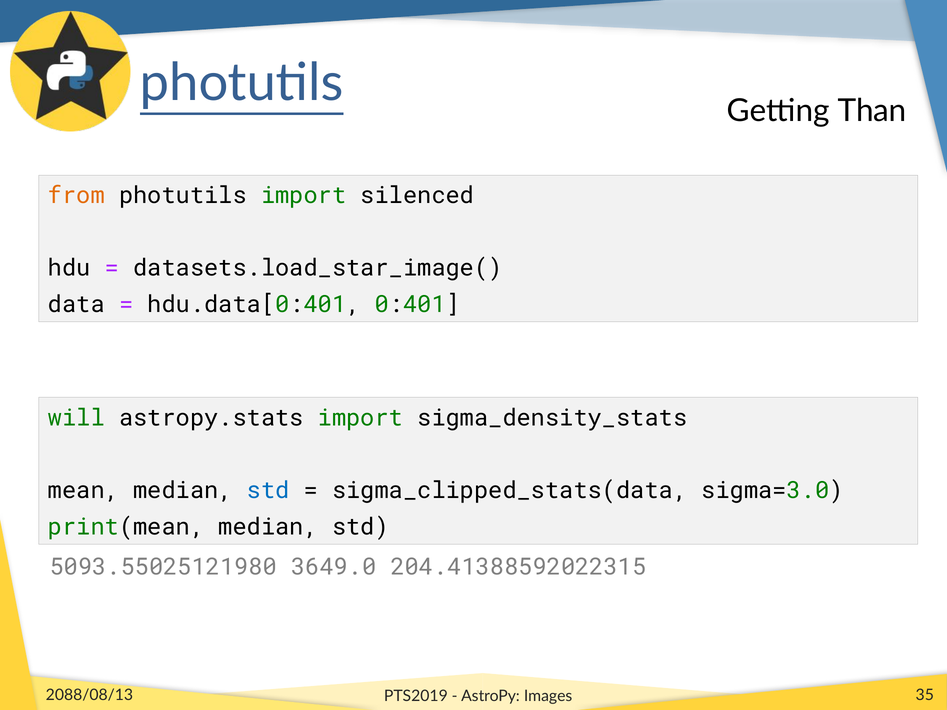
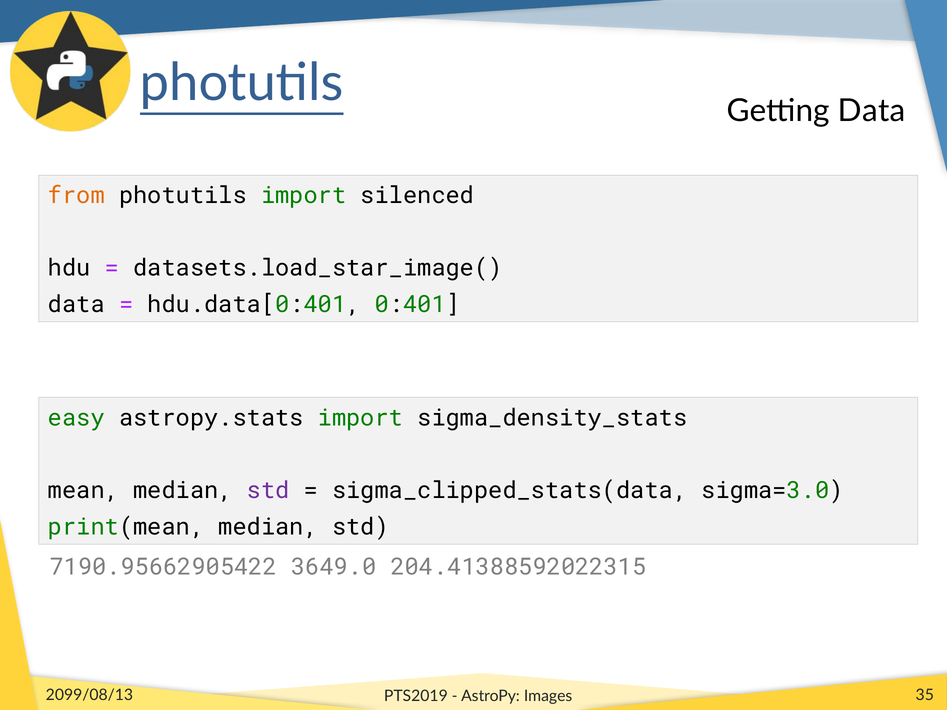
Getting Than: Than -> Data
will: will -> easy
std at (268, 491) colour: blue -> purple
5093.55025121980: 5093.55025121980 -> 7190.95662905422
2088/08/13: 2088/08/13 -> 2099/08/13
